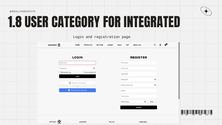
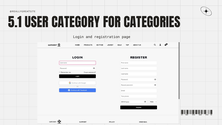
1.8: 1.8 -> 5.1
INTEGRATED: INTEGRATED -> CATEGORIES
